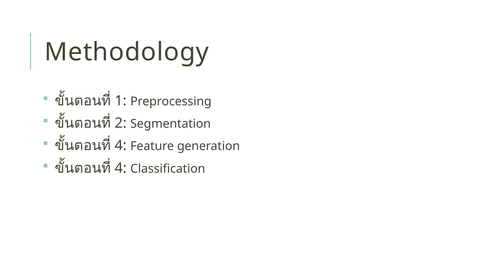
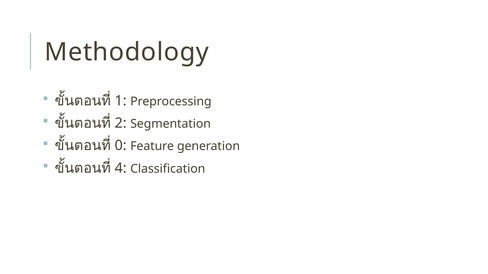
4 at (121, 146): 4 -> 0
